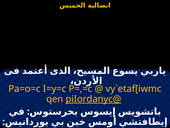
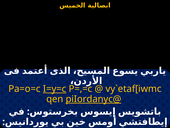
I=y=c underline: none -> present
